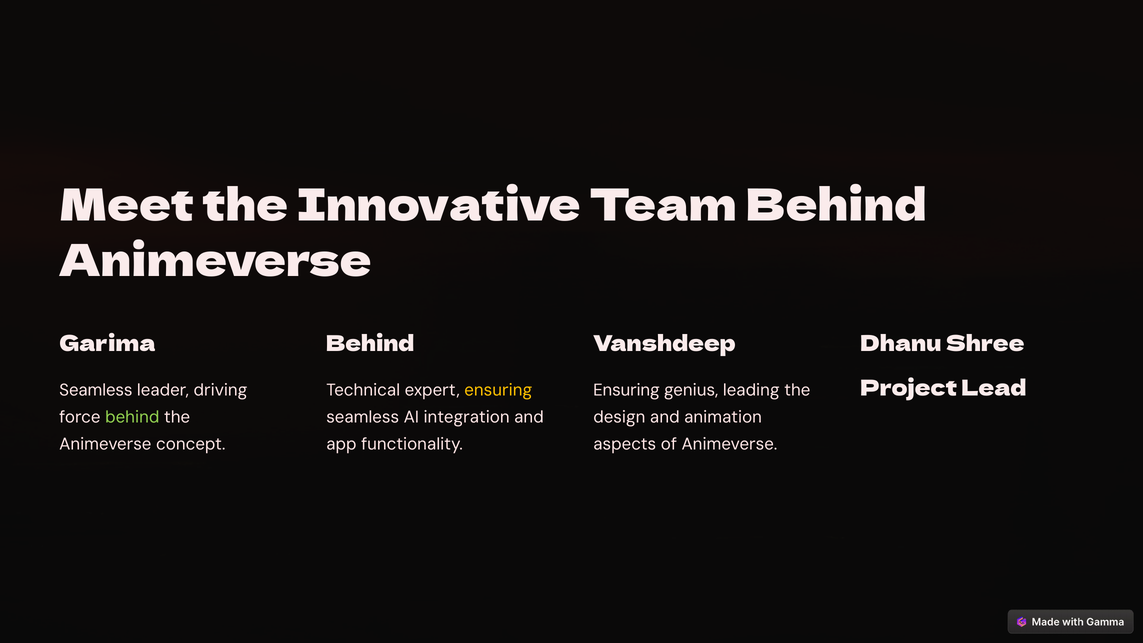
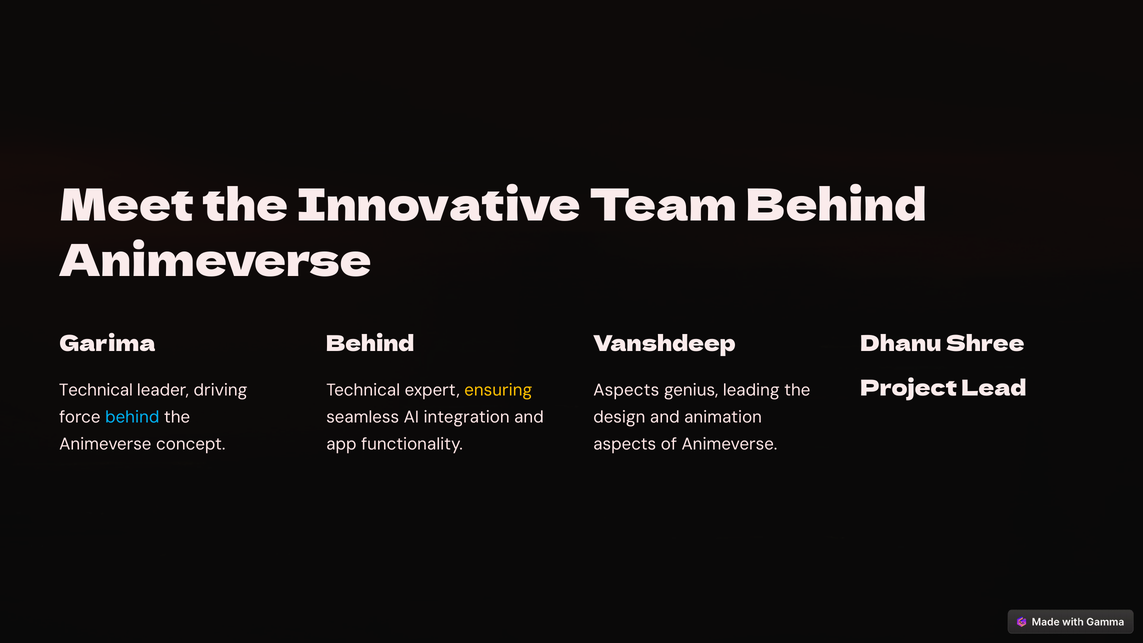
Seamless at (96, 390): Seamless -> Technical
Ensuring at (626, 390): Ensuring -> Aspects
behind at (132, 417) colour: light green -> light blue
